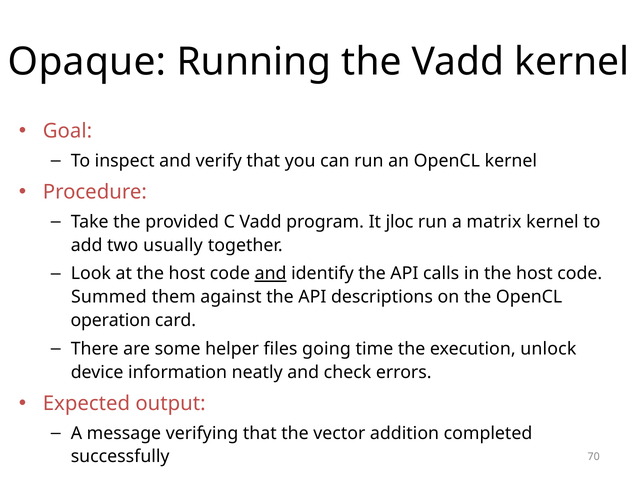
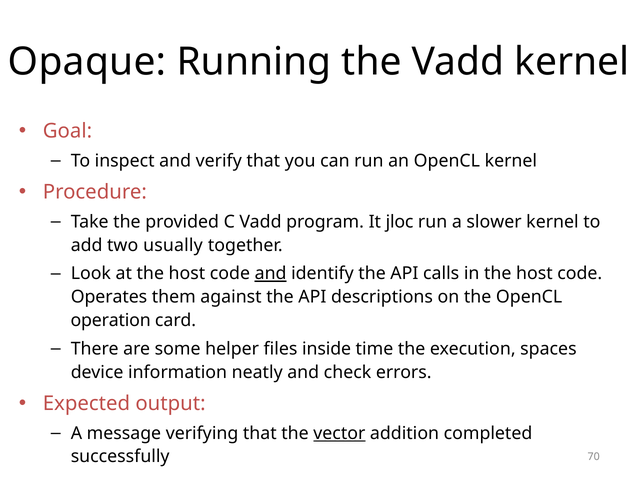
matrix: matrix -> slower
Summed: Summed -> Operates
going: going -> inside
unlock: unlock -> spaces
vector underline: none -> present
